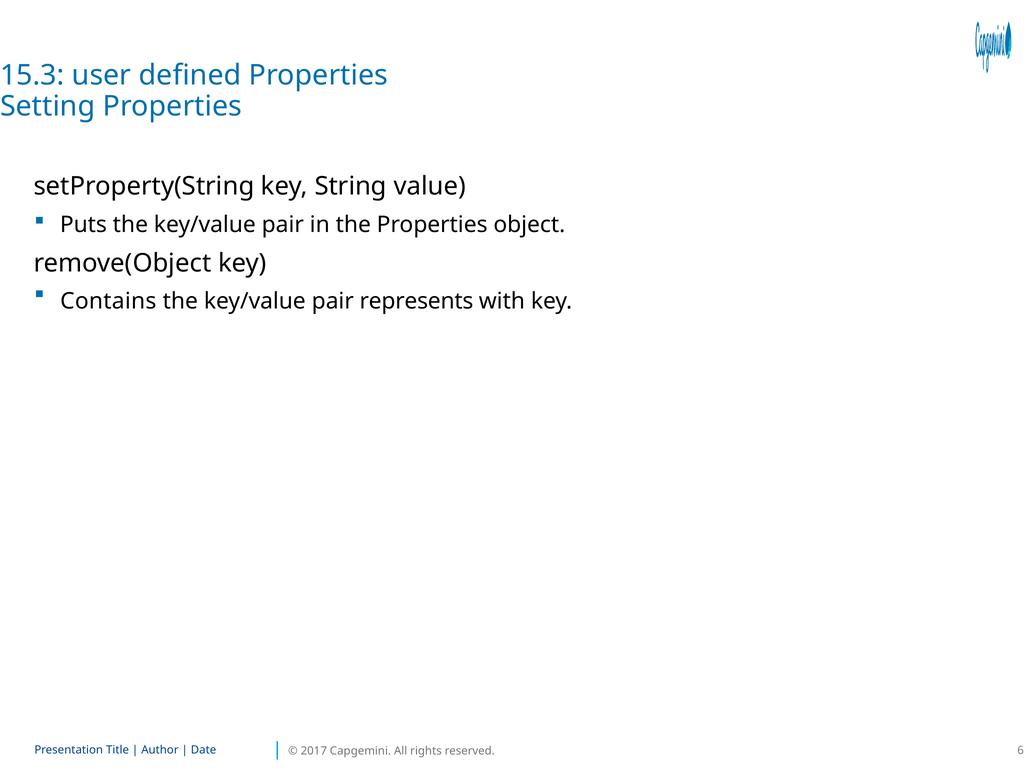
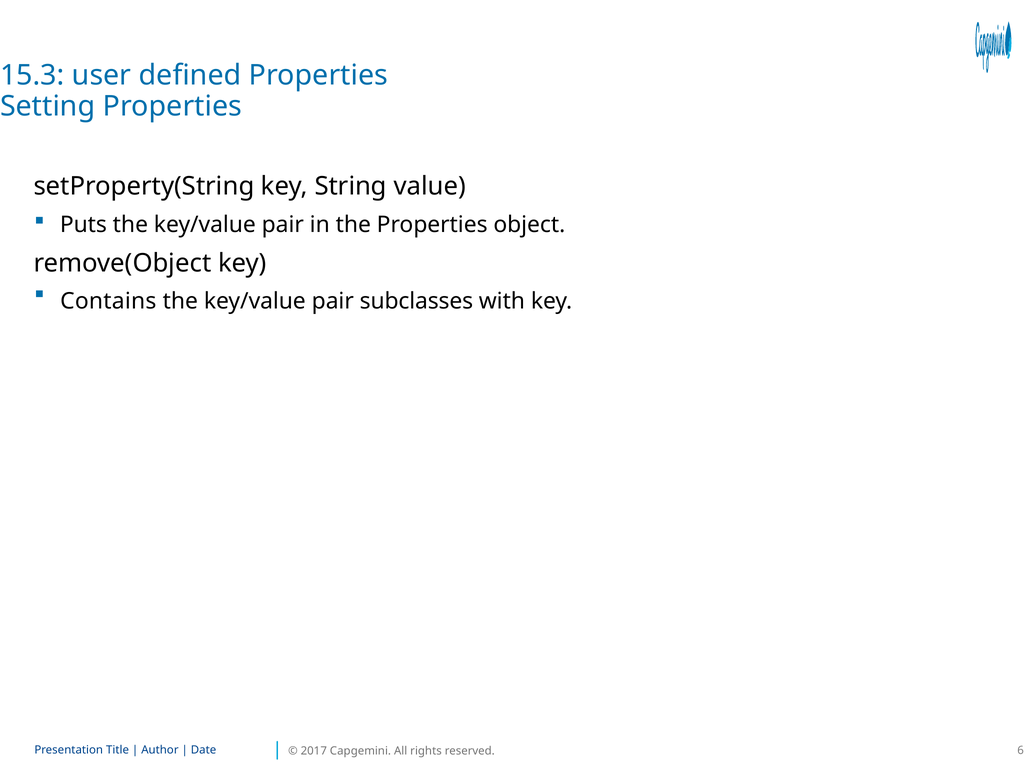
represents: represents -> subclasses
